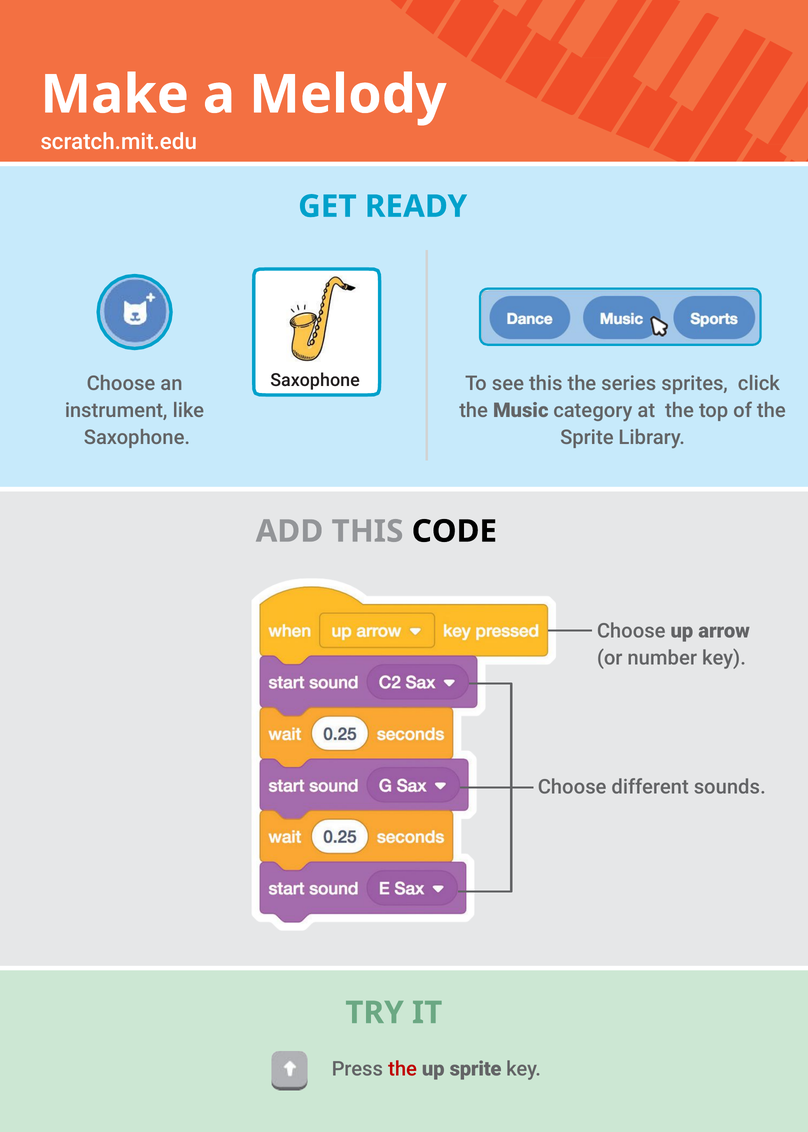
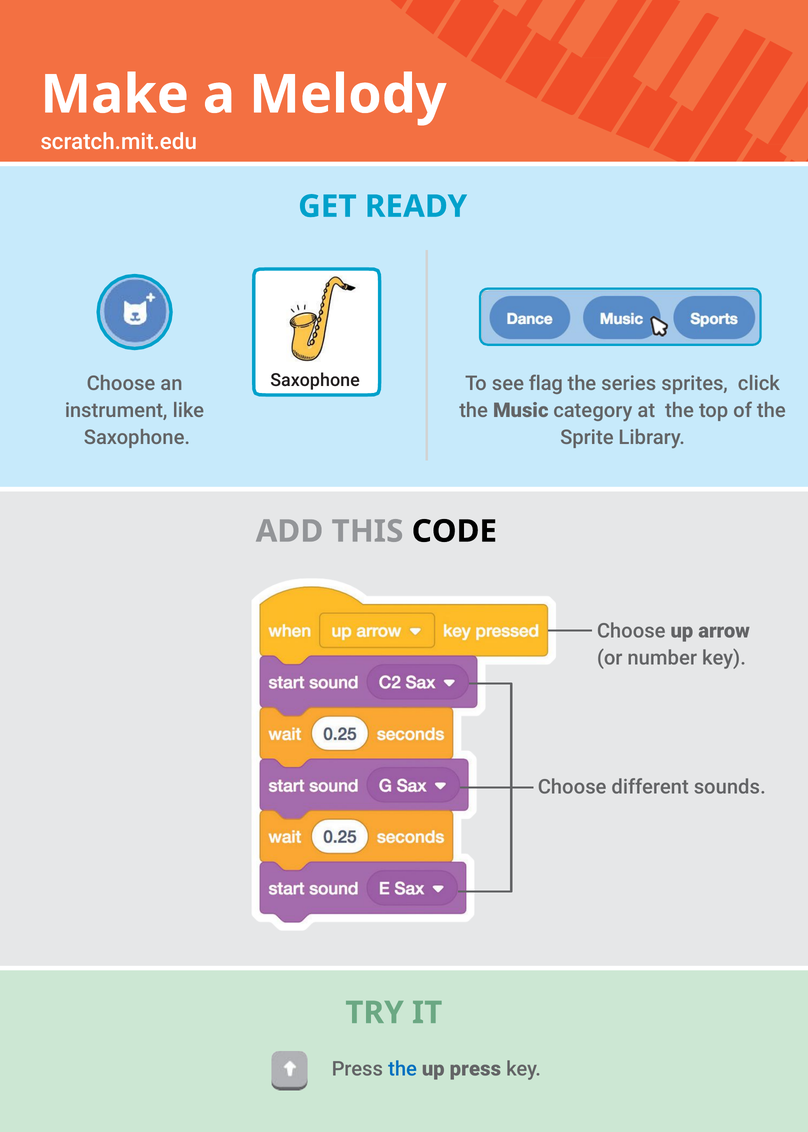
see this: this -> flag
the at (403, 1068) colour: red -> blue
up sprite: sprite -> press
